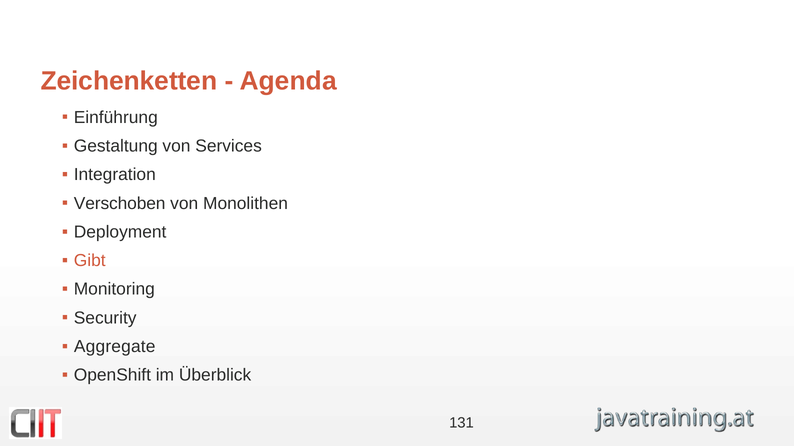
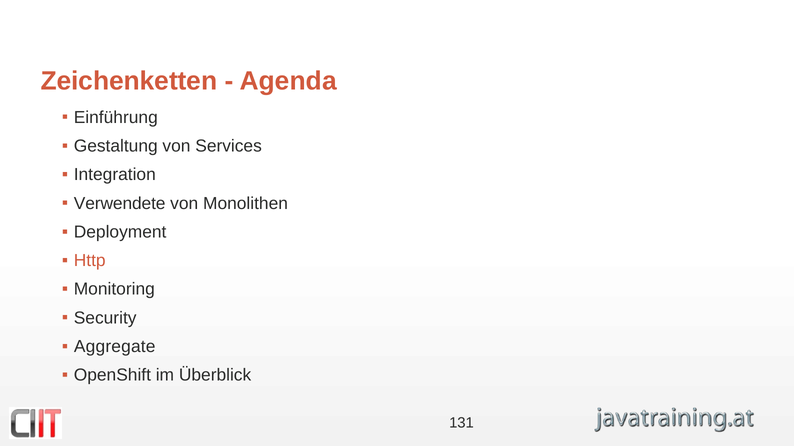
Verschoben: Verschoben -> Verwendete
Gibt: Gibt -> Http
